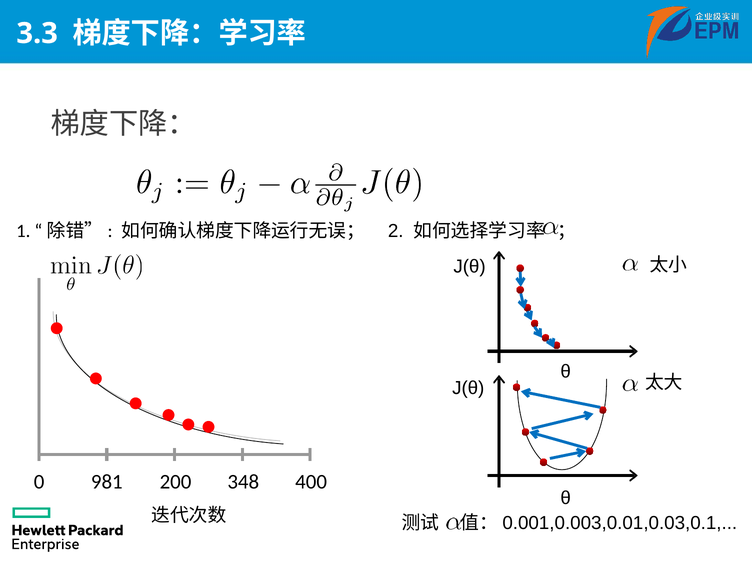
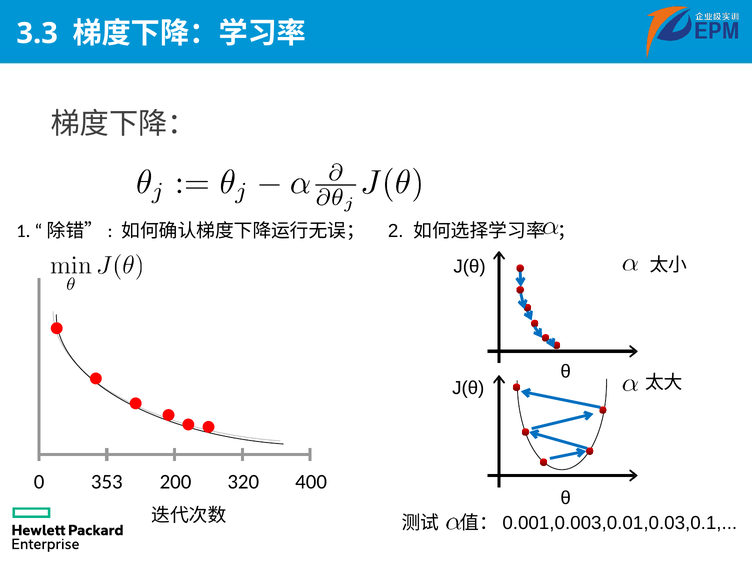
981: 981 -> 353
348: 348 -> 320
